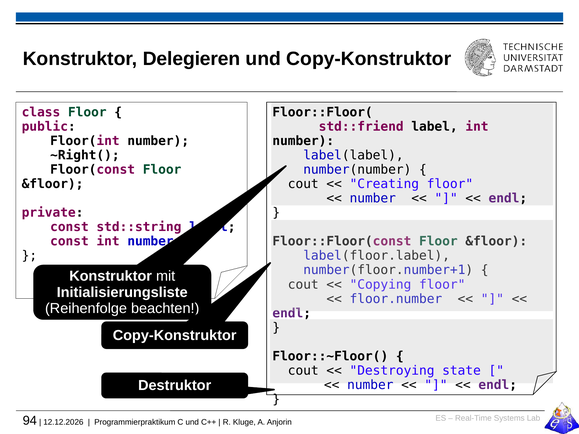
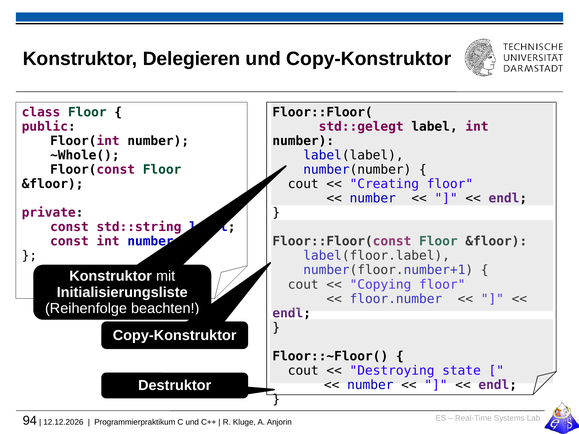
std::friend: std::friend -> std::gelegt
~Right(: ~Right( -> ~Whole(
